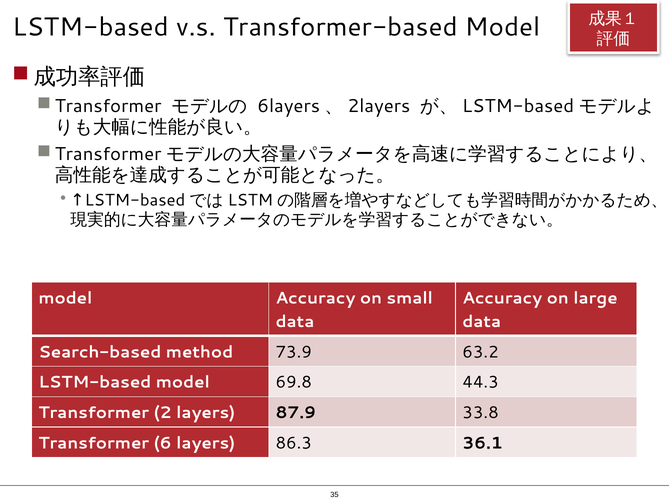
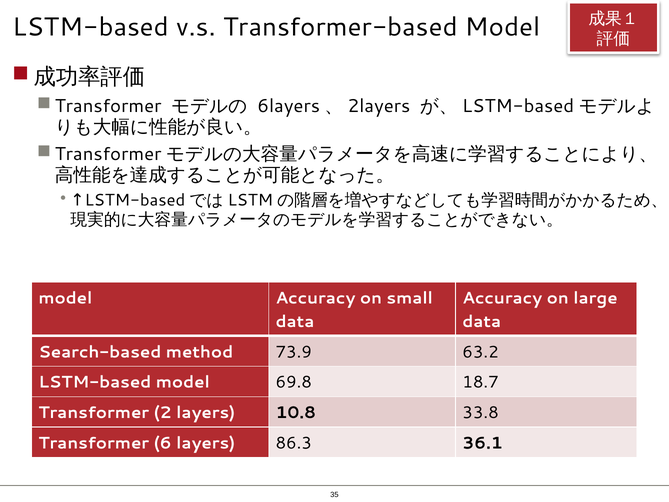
44.3: 44.3 -> 18.7
87.9: 87.9 -> 10.8
